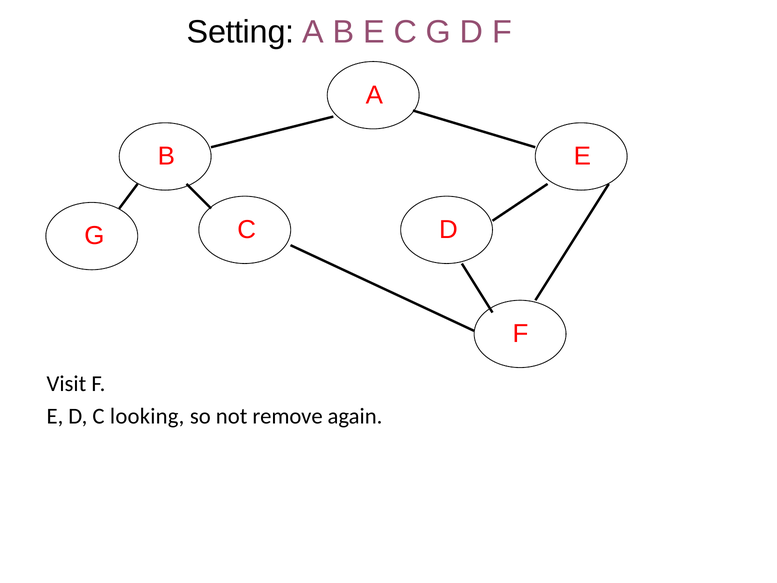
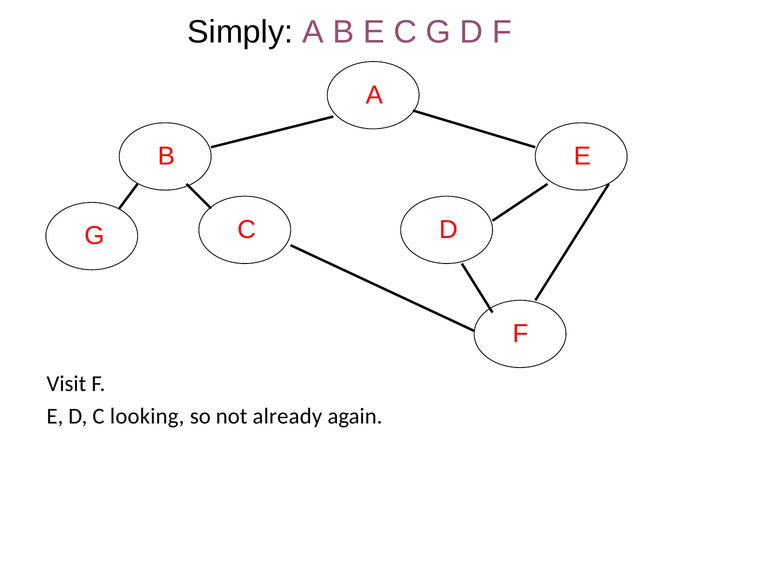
Setting: Setting -> Simply
remove: remove -> already
